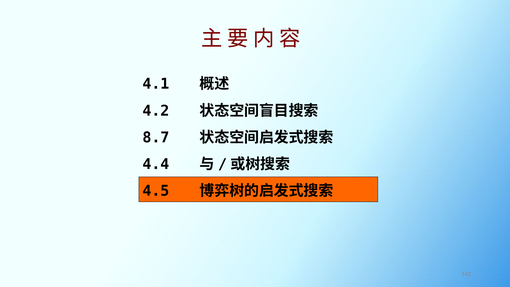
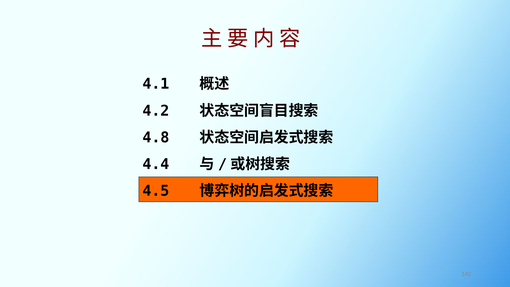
8.7: 8.7 -> 4.8
